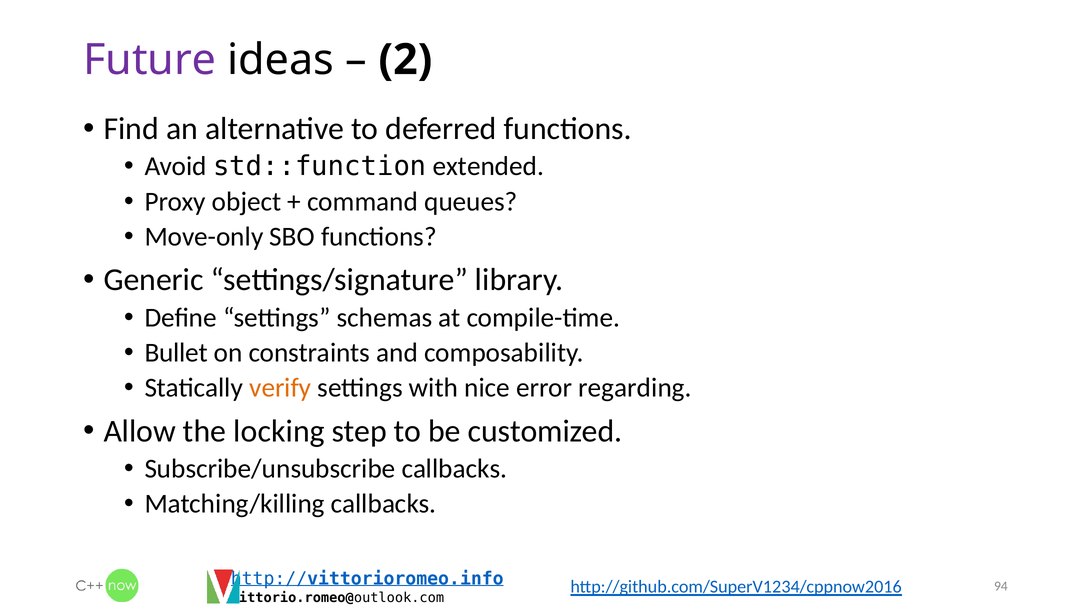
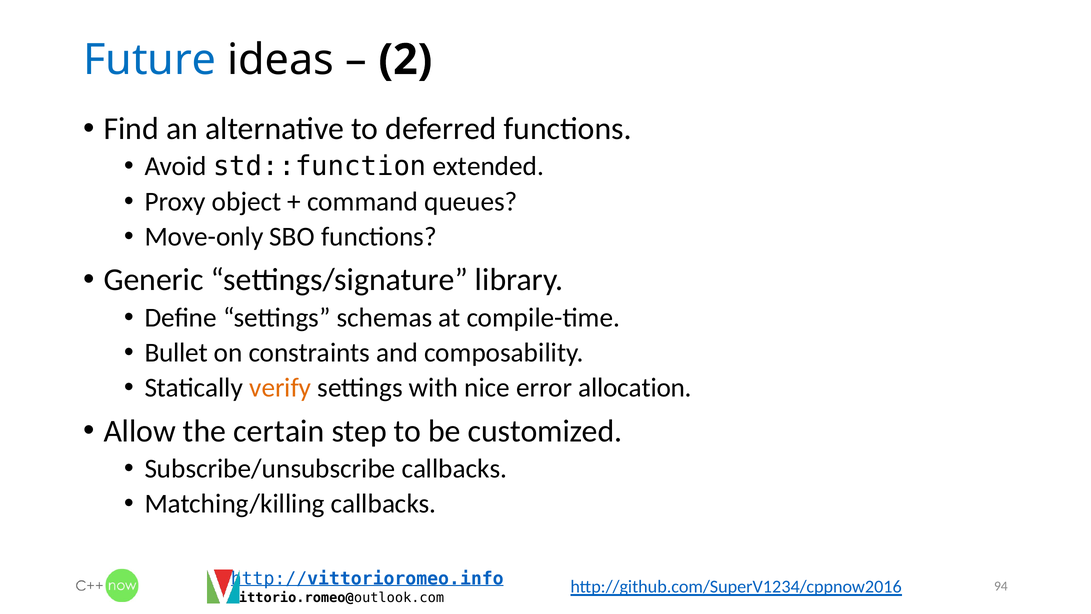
Future colour: purple -> blue
regarding: regarding -> allocation
locking: locking -> certain
